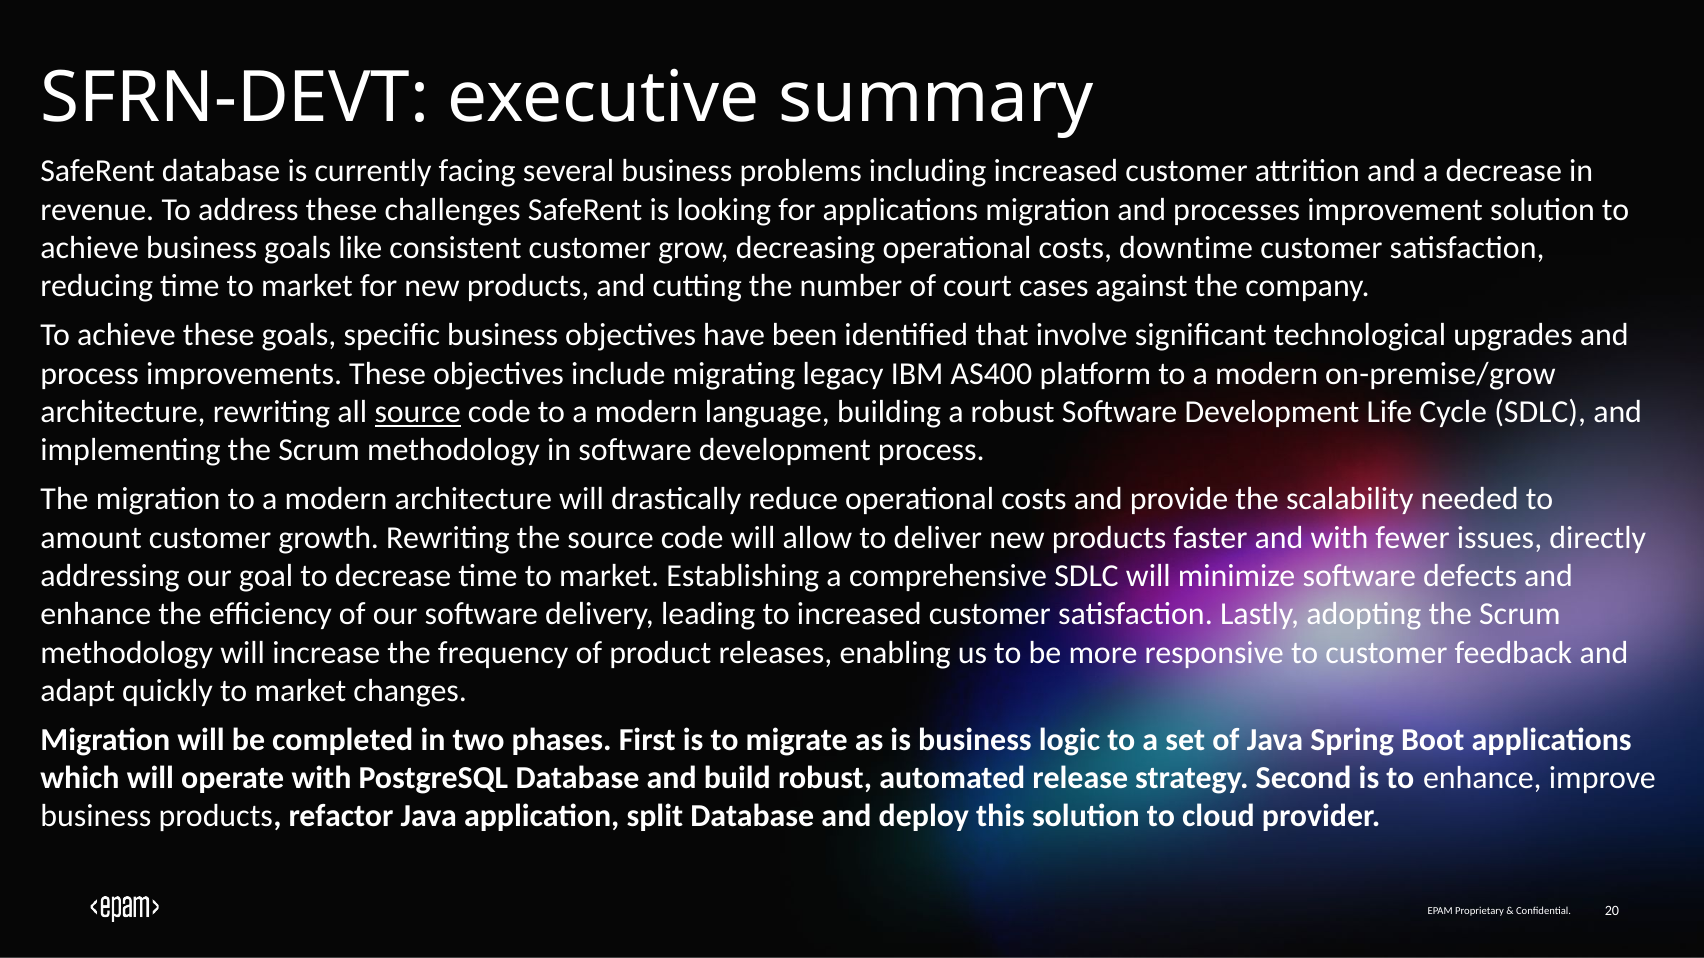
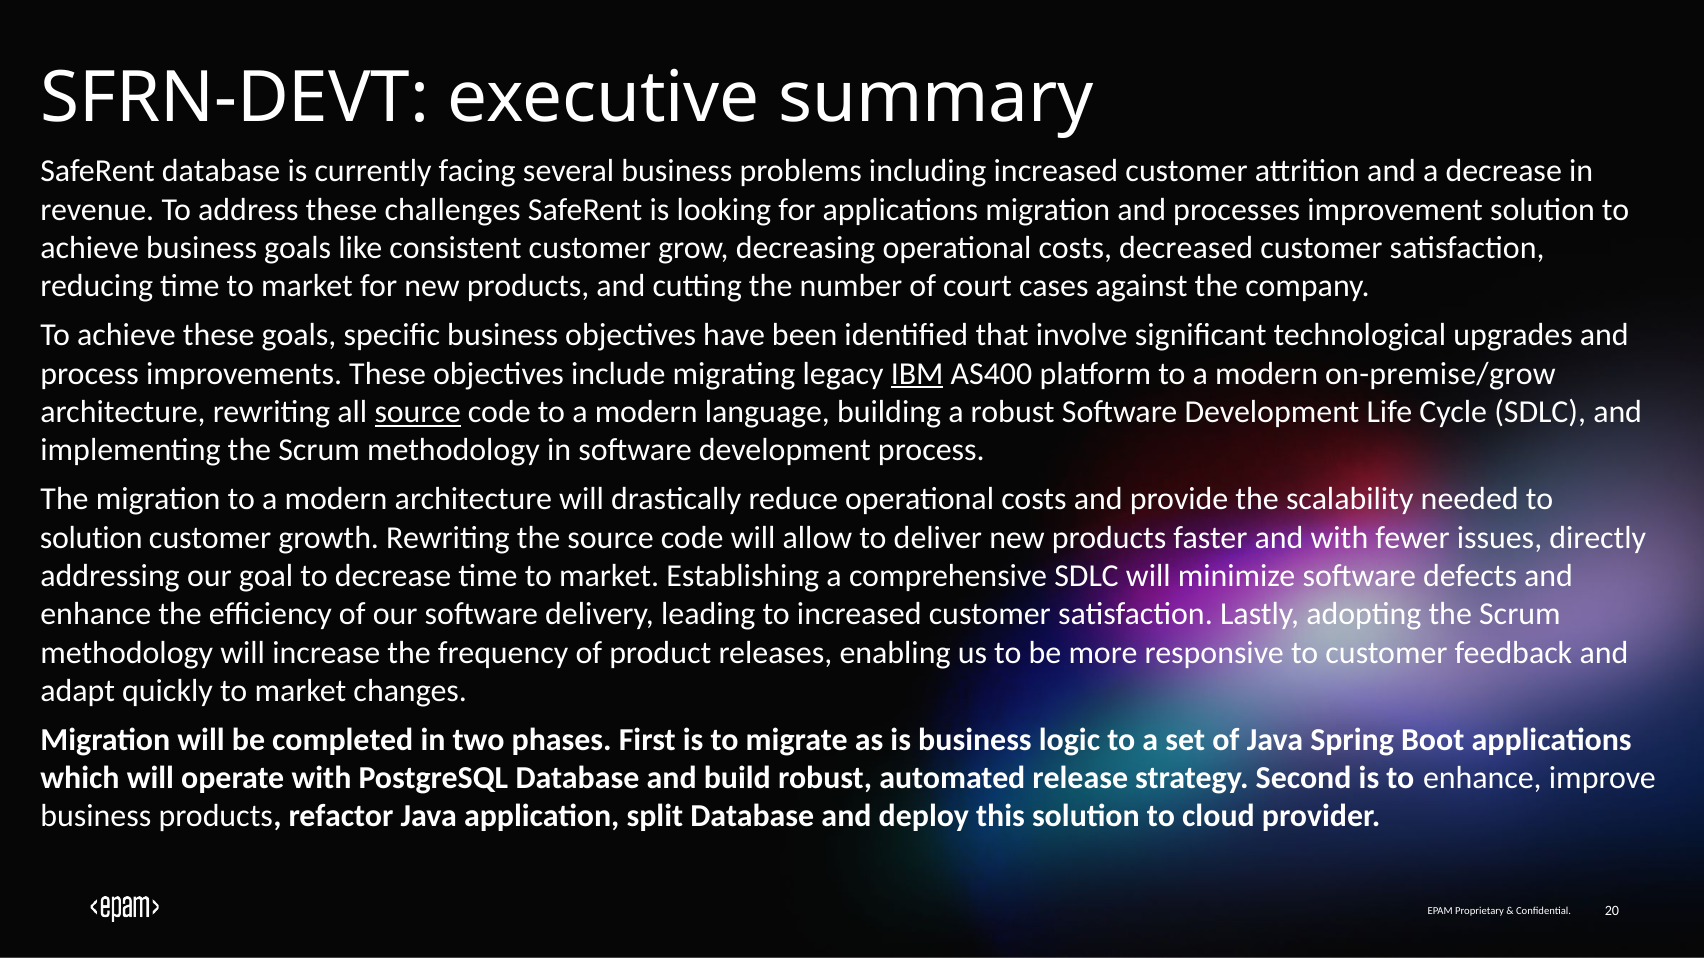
downtime: downtime -> decreased
IBM underline: none -> present
amount at (91, 538): amount -> solution
